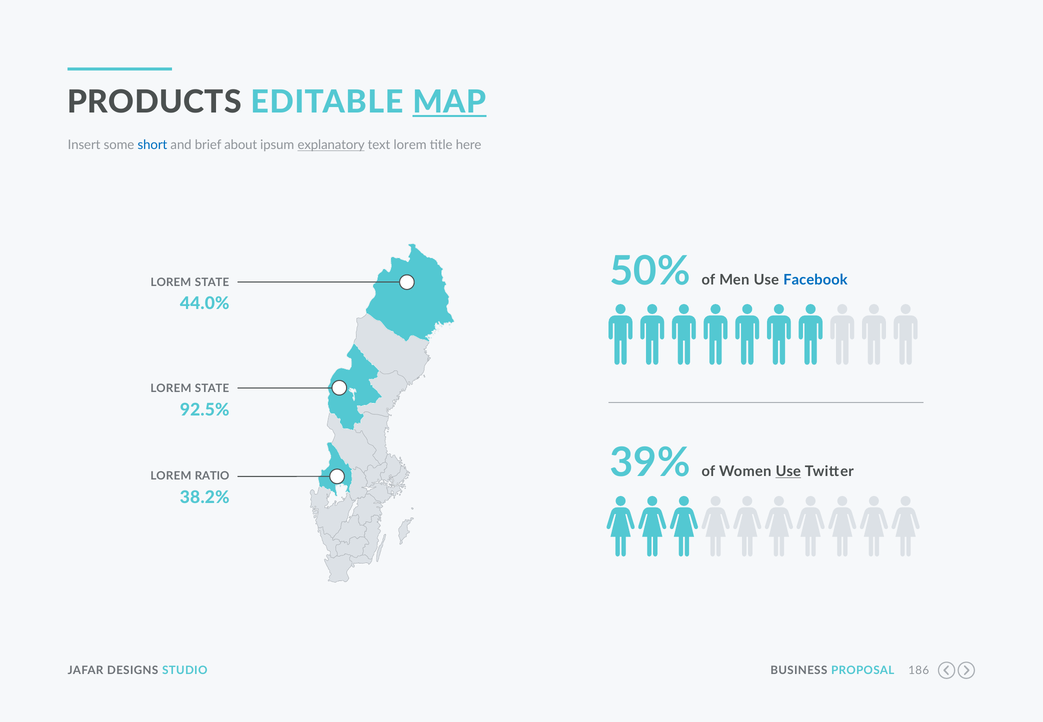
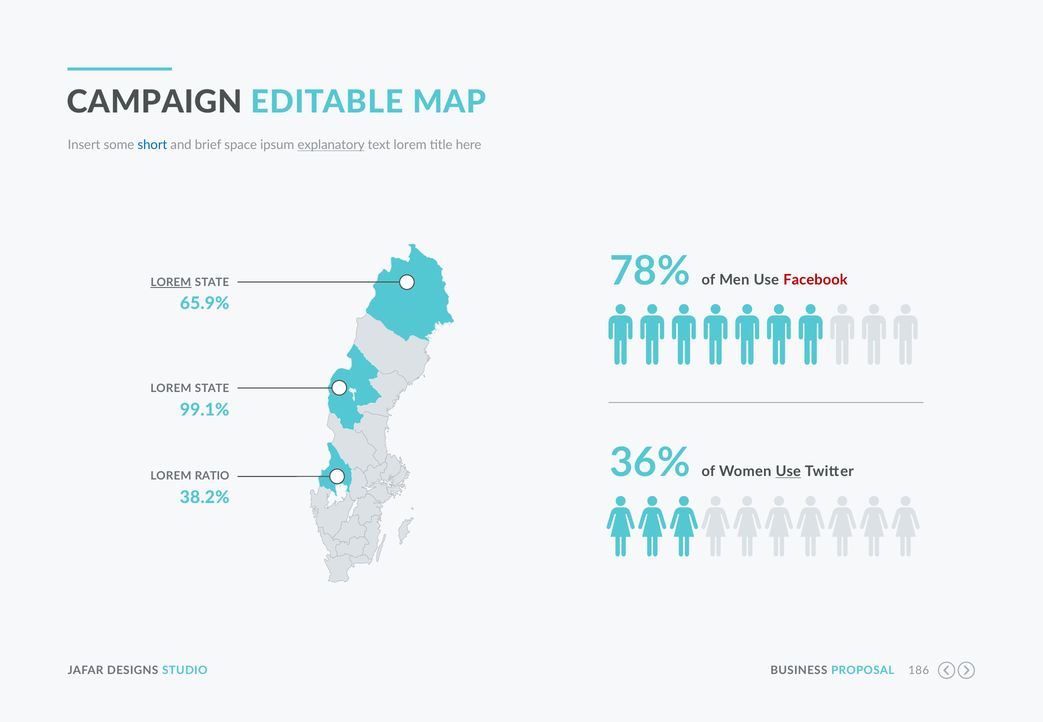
PRODUCTS: PRODUCTS -> CAMPAIGN
MAP underline: present -> none
about: about -> space
50%: 50% -> 78%
Facebook colour: blue -> red
LOREM at (171, 283) underline: none -> present
44.0%: 44.0% -> 65.9%
92.5%: 92.5% -> 99.1%
39%: 39% -> 36%
